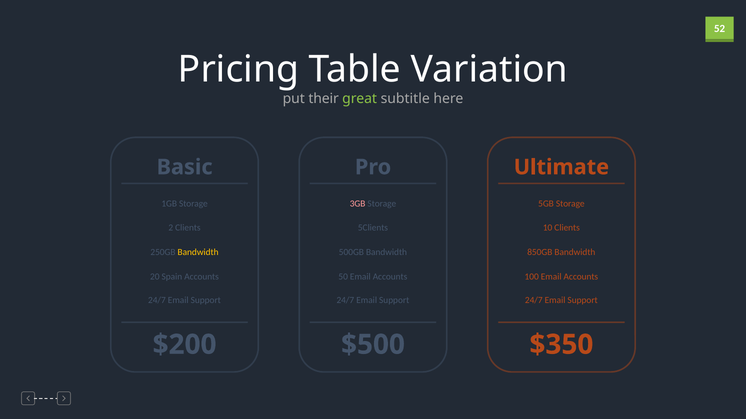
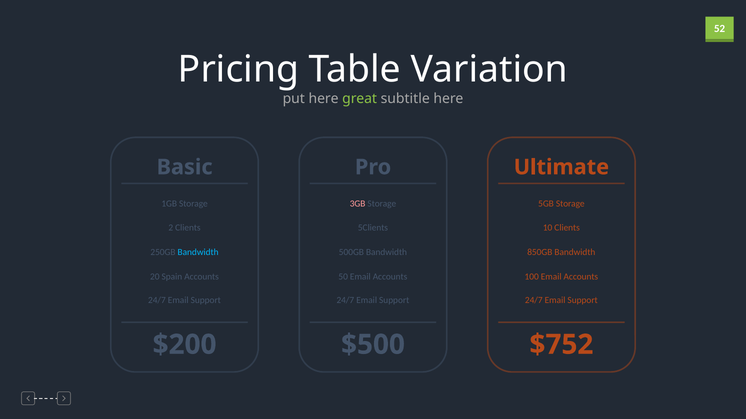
put their: their -> here
Bandwidth at (198, 253) colour: yellow -> light blue
$350: $350 -> $752
